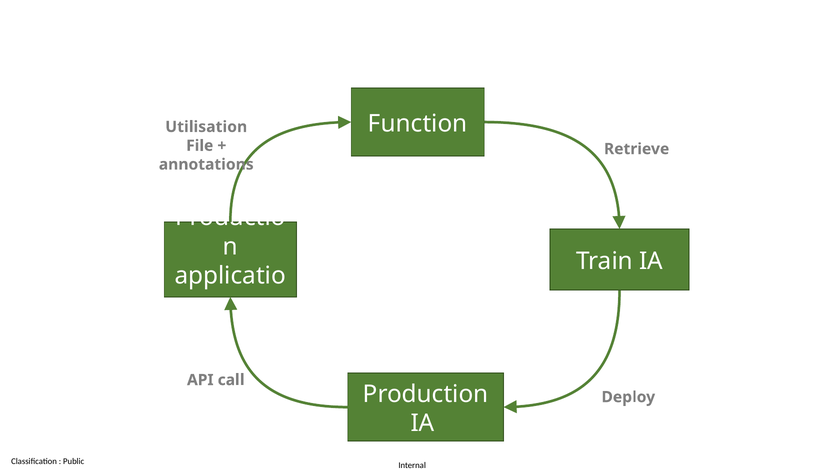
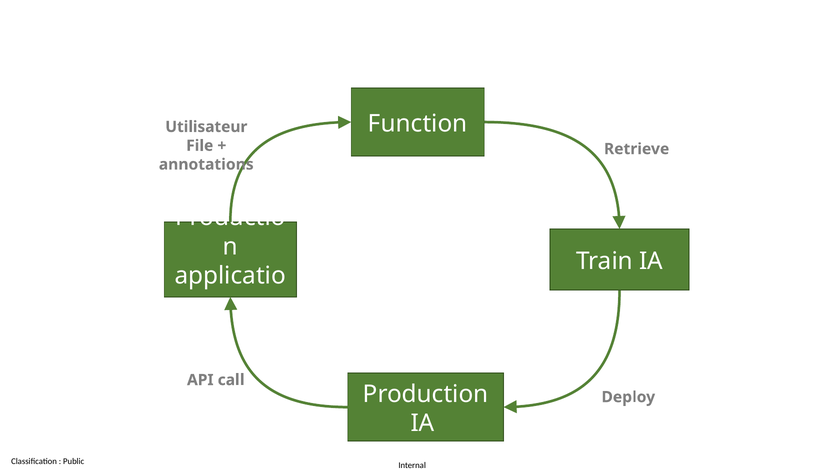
Utilisation: Utilisation -> Utilisateur
